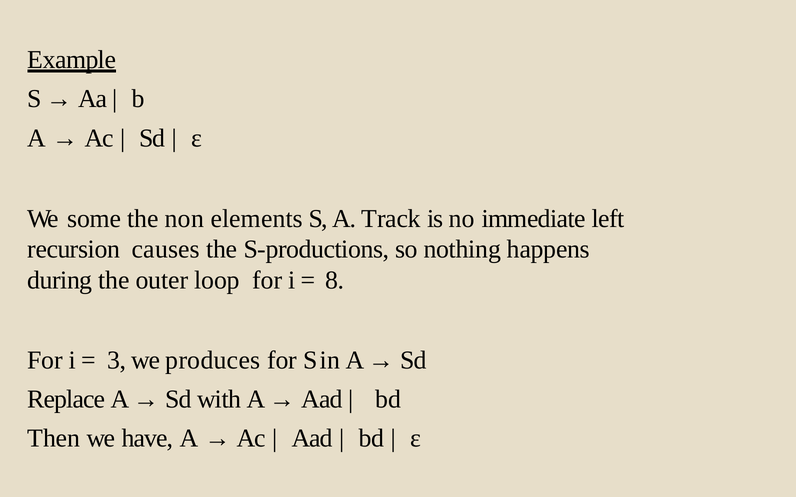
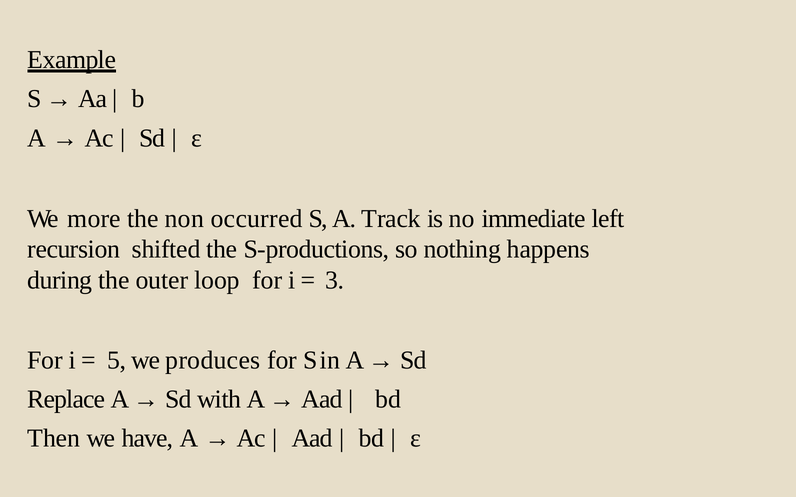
some: some -> more
elements: elements -> occurred
causes: causes -> shifted
8: 8 -> 3
3: 3 -> 5
